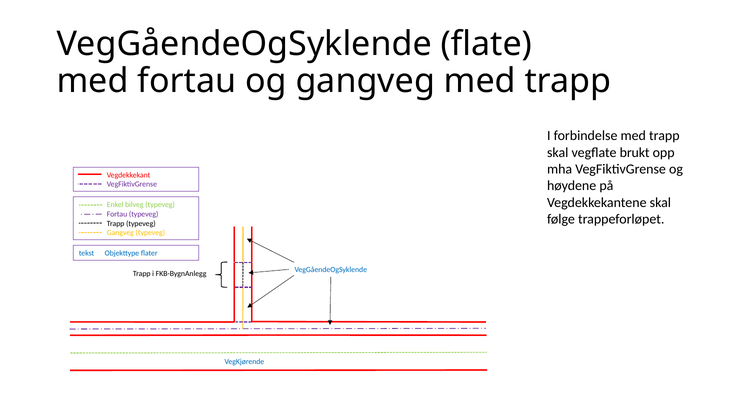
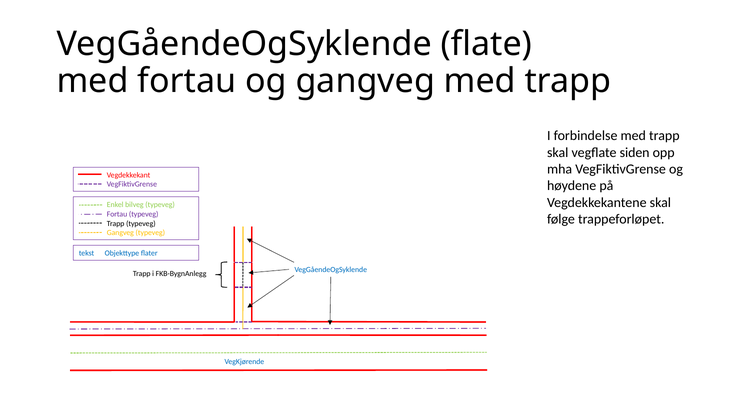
brukt: brukt -> siden
